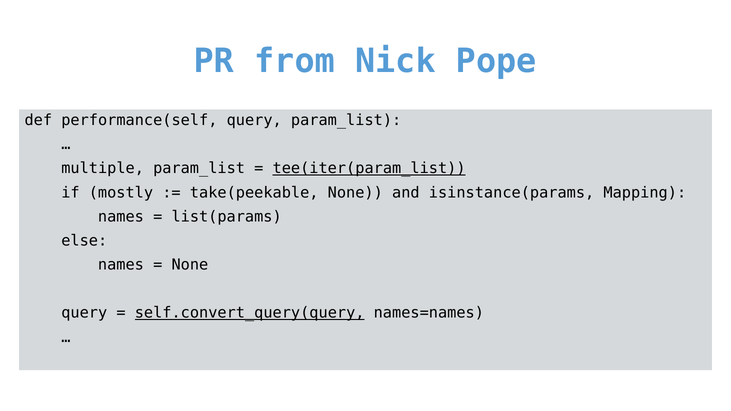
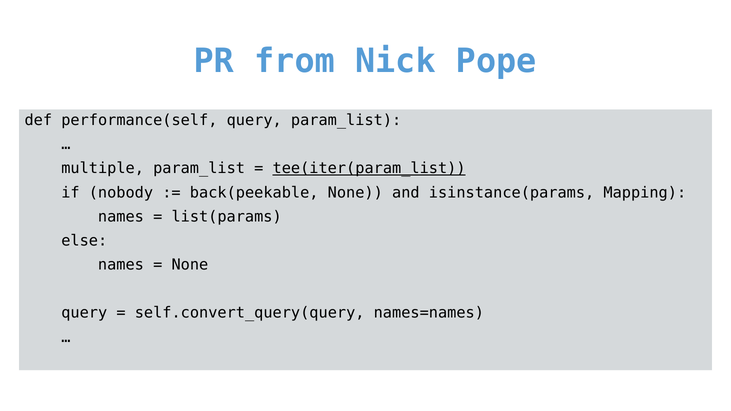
mostly: mostly -> nobody
take(peekable: take(peekable -> back(peekable
self.convert_query(query underline: present -> none
